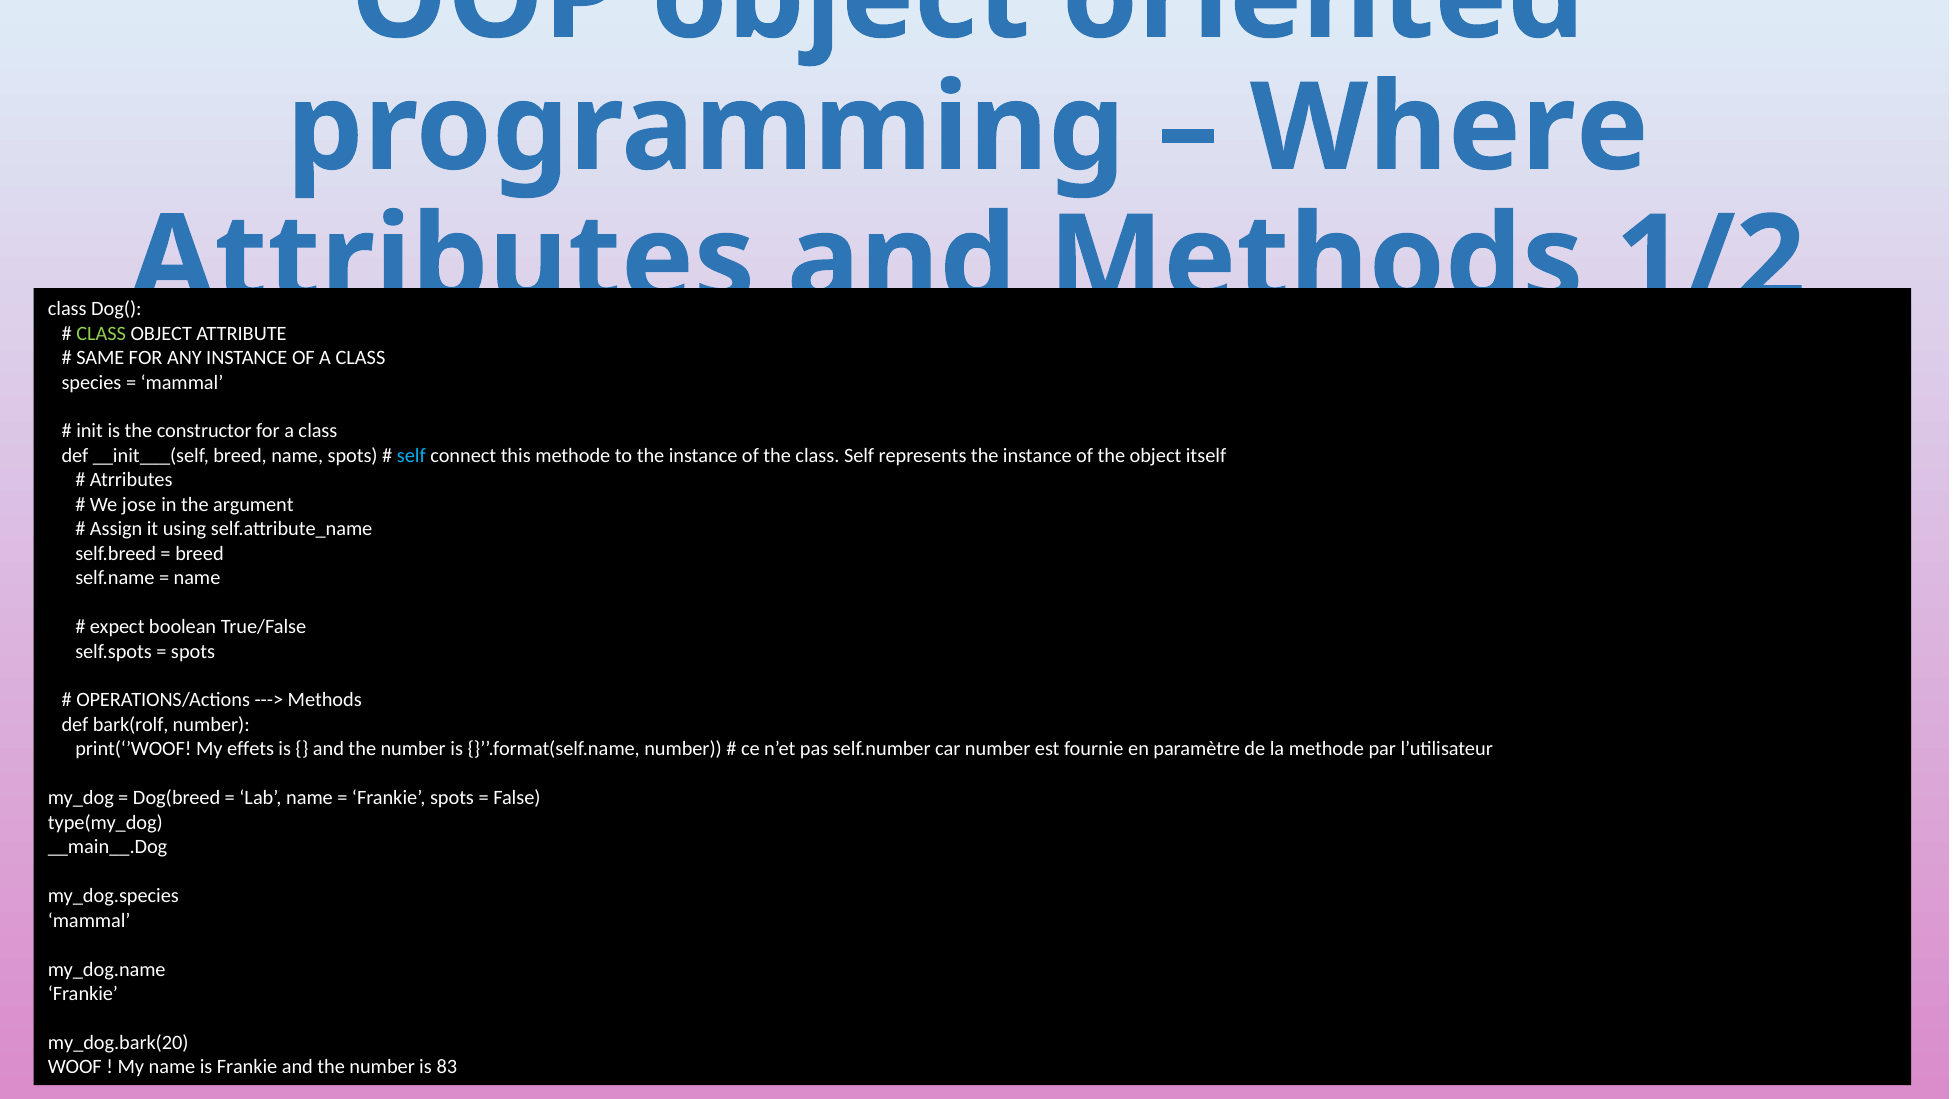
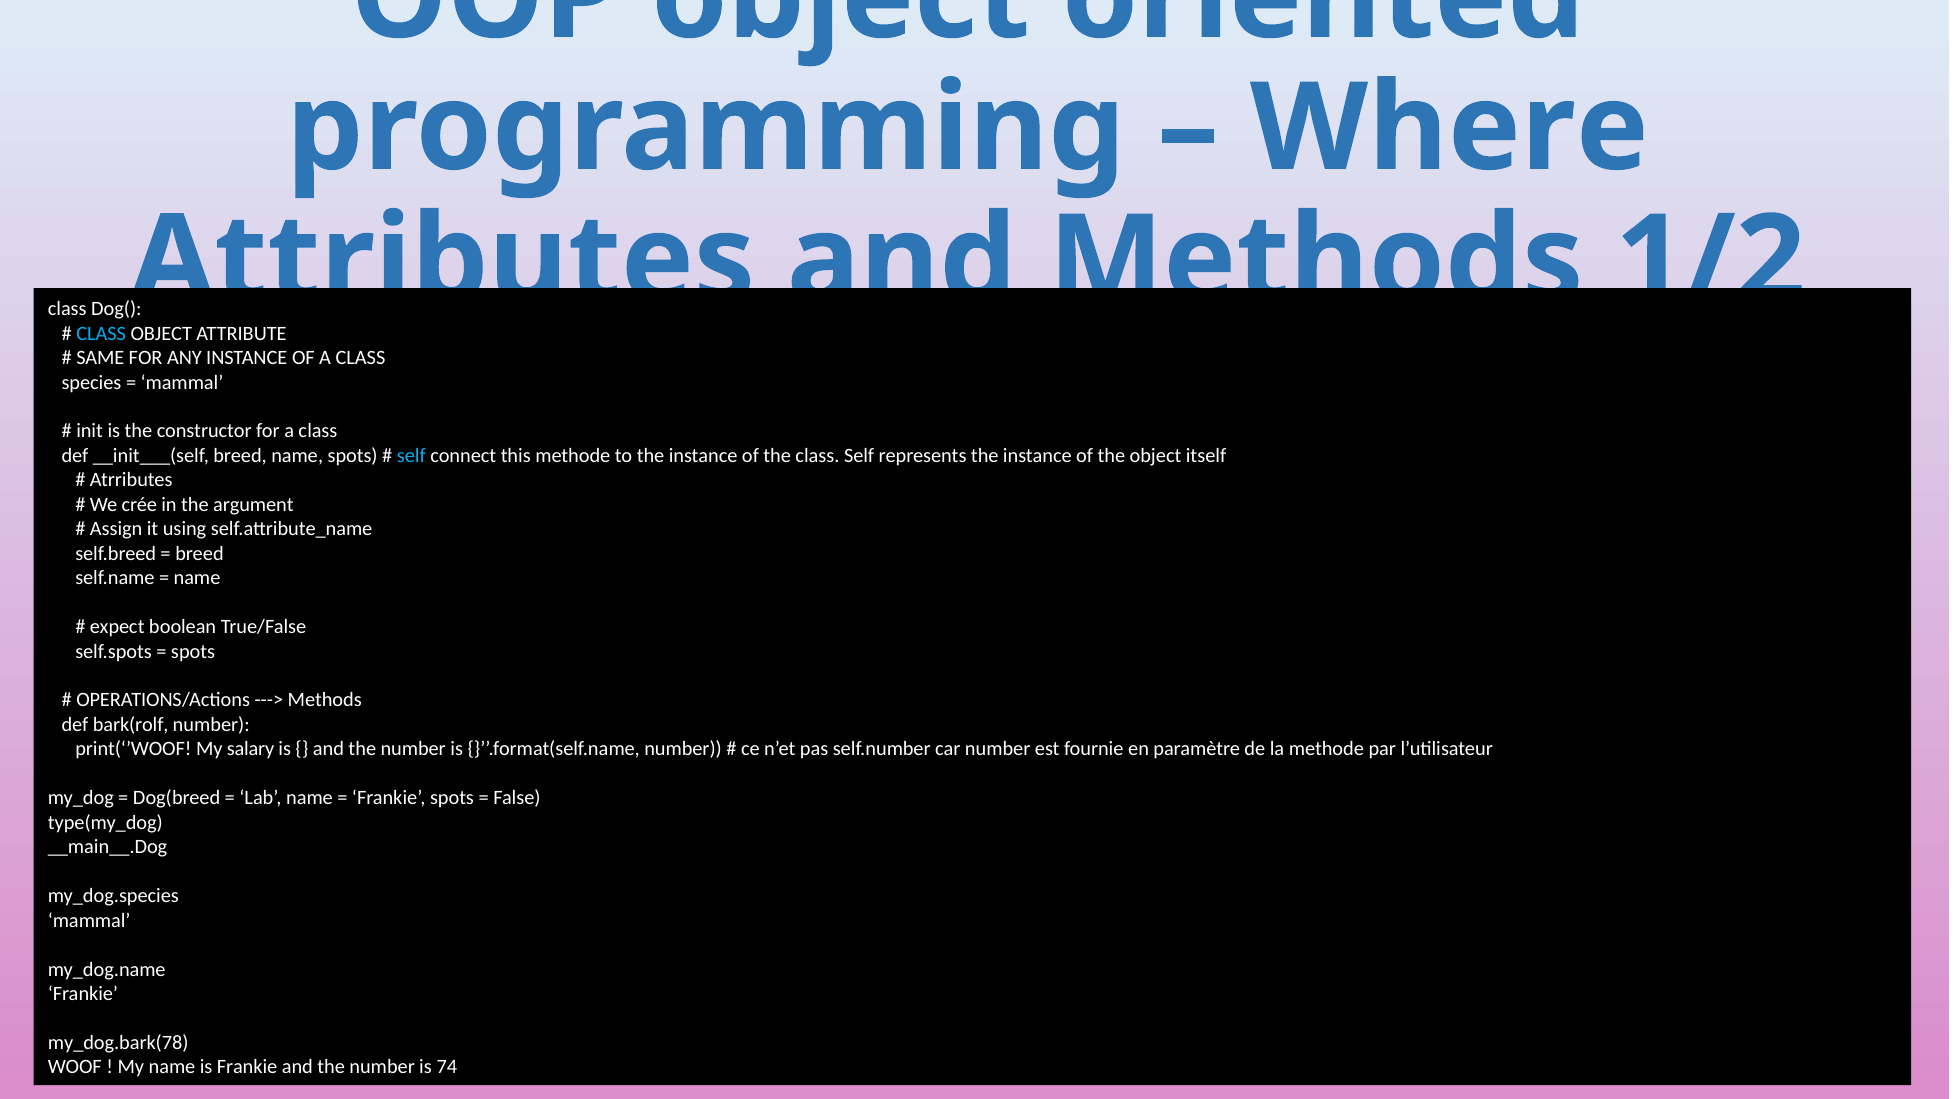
CLASS at (101, 333) colour: light green -> light blue
jose: jose -> crée
effets: effets -> salary
my_dog.bark(20: my_dog.bark(20 -> my_dog.bark(78
83: 83 -> 74
